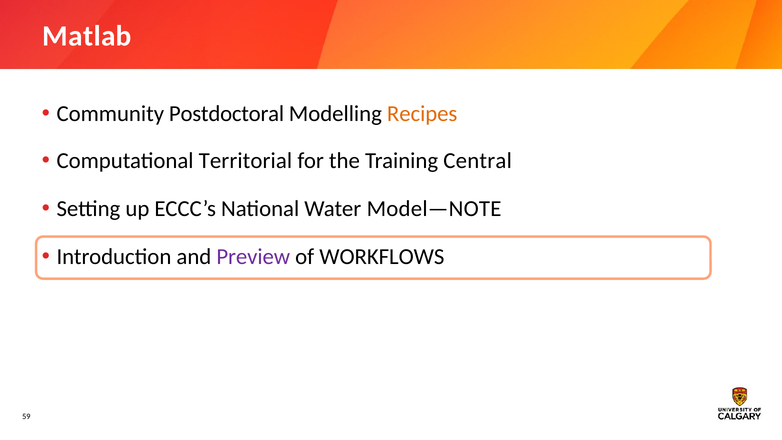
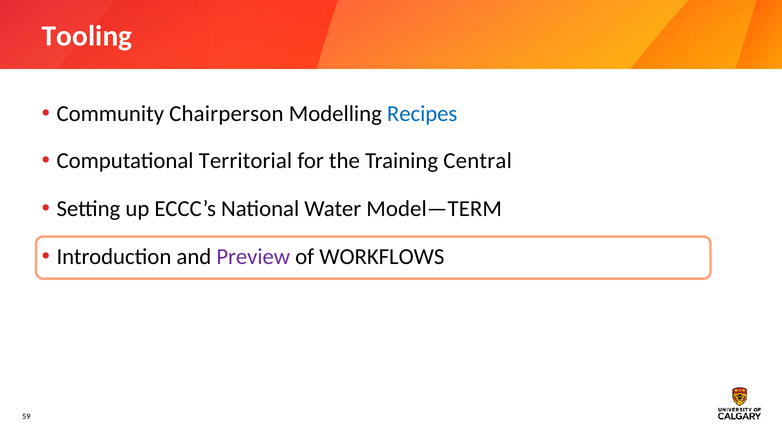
Matlab: Matlab -> Tooling
Postdoctoral: Postdoctoral -> Chairperson
Recipes colour: orange -> blue
Model—NOTE: Model—NOTE -> Model—TERM
